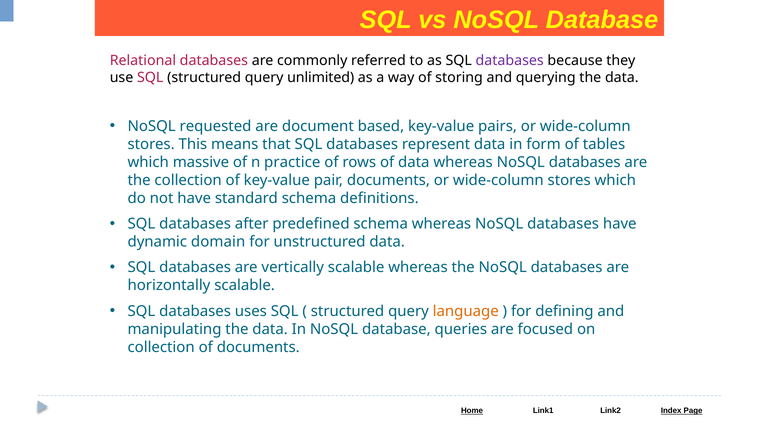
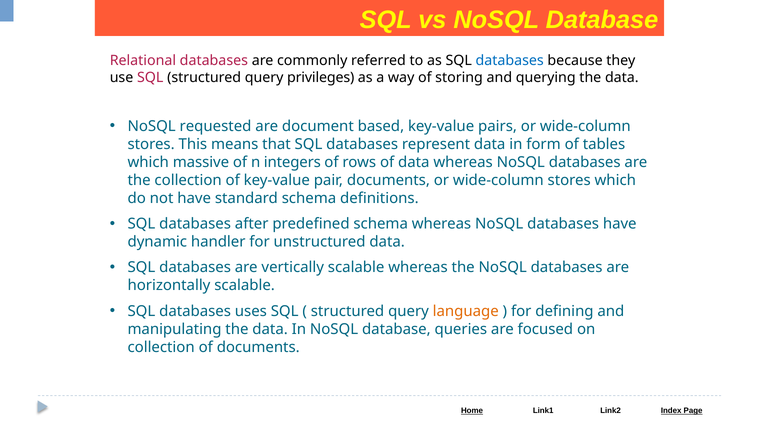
databases at (510, 60) colour: purple -> blue
unlimited: unlimited -> privileges
practice: practice -> integers
domain: domain -> handler
